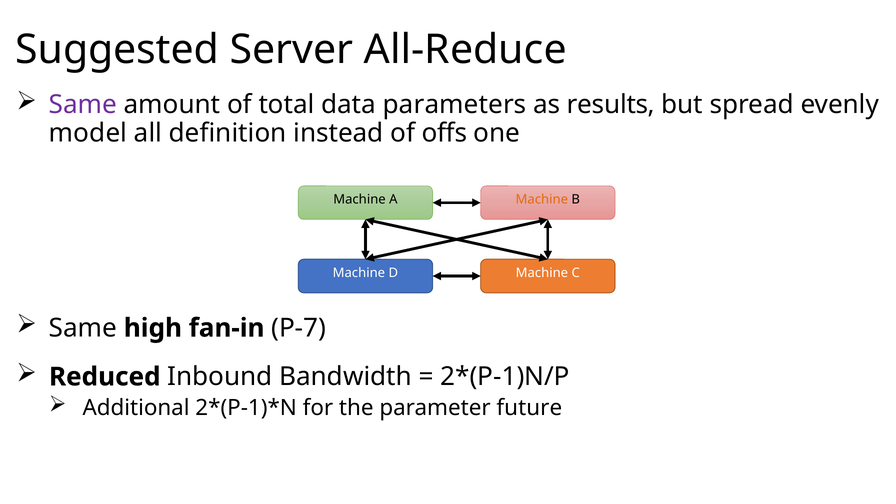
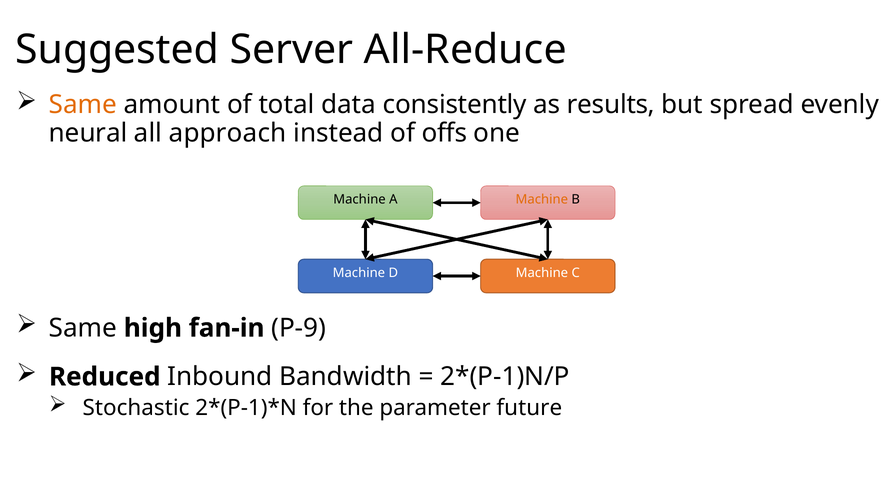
Same at (83, 105) colour: purple -> orange
parameters: parameters -> consistently
model: model -> neural
definition: definition -> approach
P-7: P-7 -> P-9
Additional: Additional -> Stochastic
